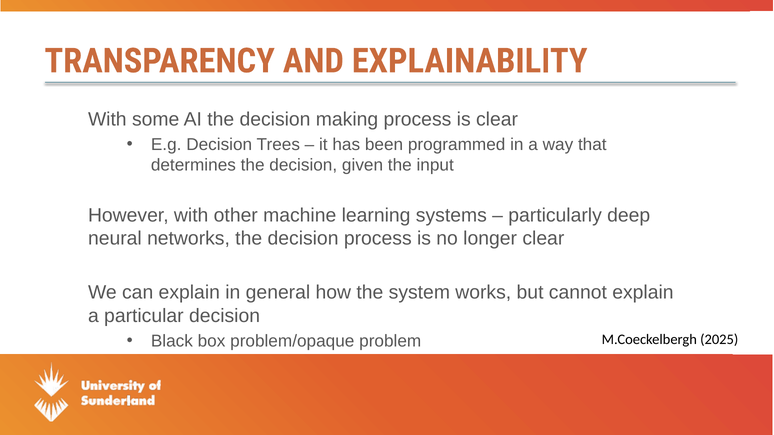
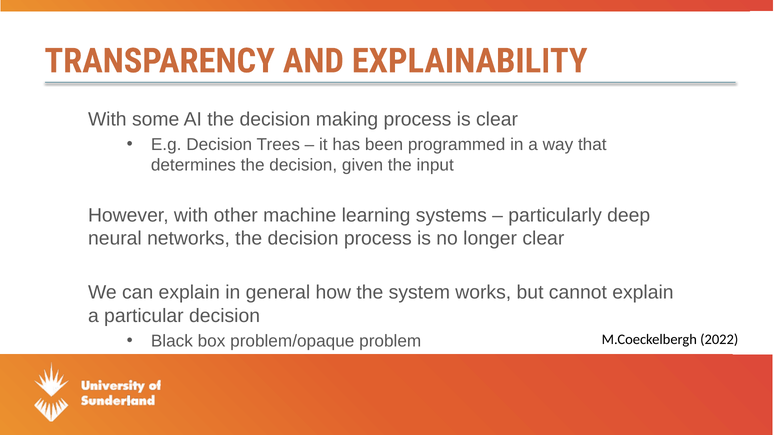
2025: 2025 -> 2022
